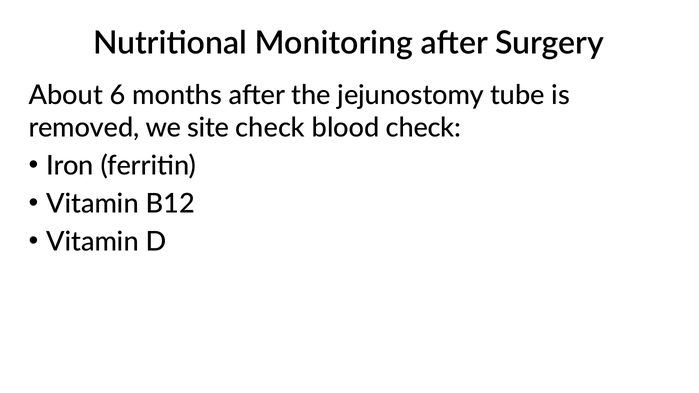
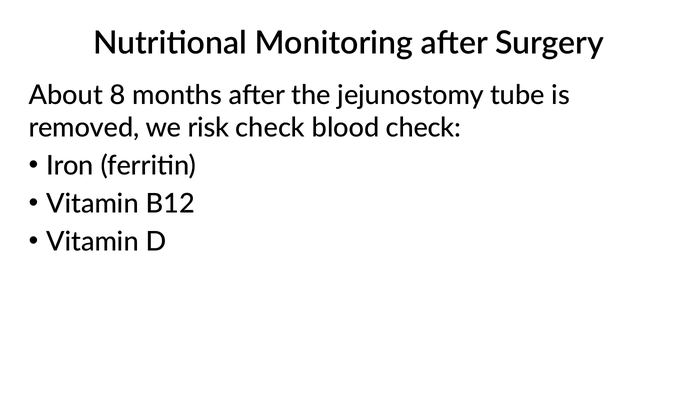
6: 6 -> 8
site: site -> risk
